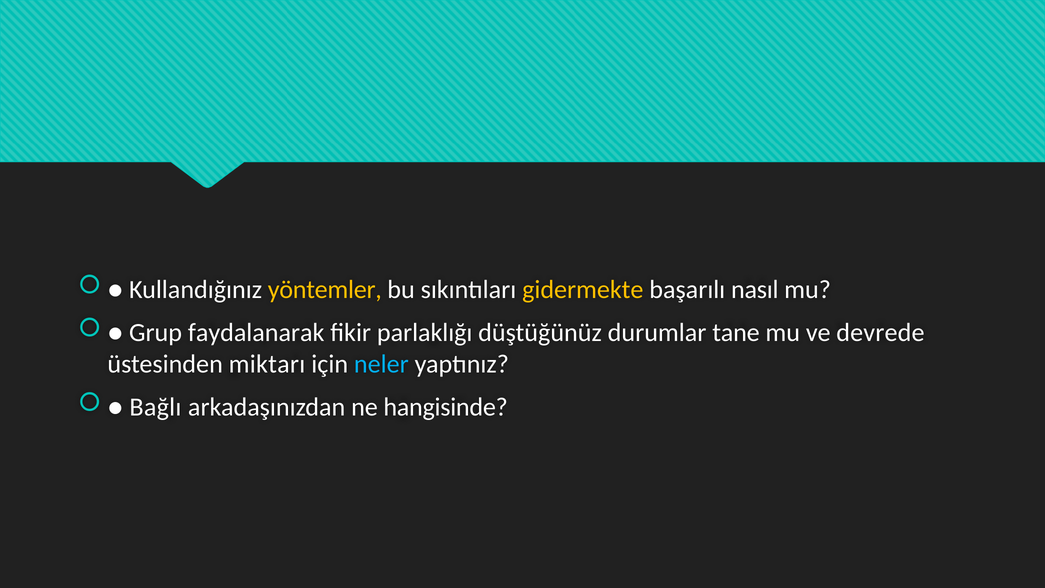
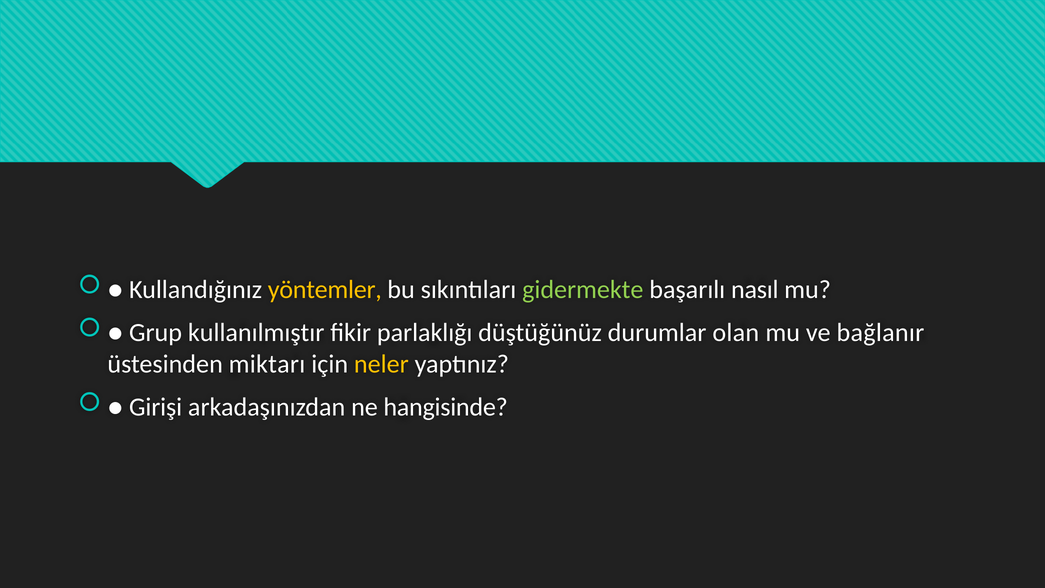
gidermekte colour: yellow -> light green
faydalanarak: faydalanarak -> kullanılmıştır
tane: tane -> olan
devrede: devrede -> bağlanır
neler colour: light blue -> yellow
Bağlı: Bağlı -> Girişi
